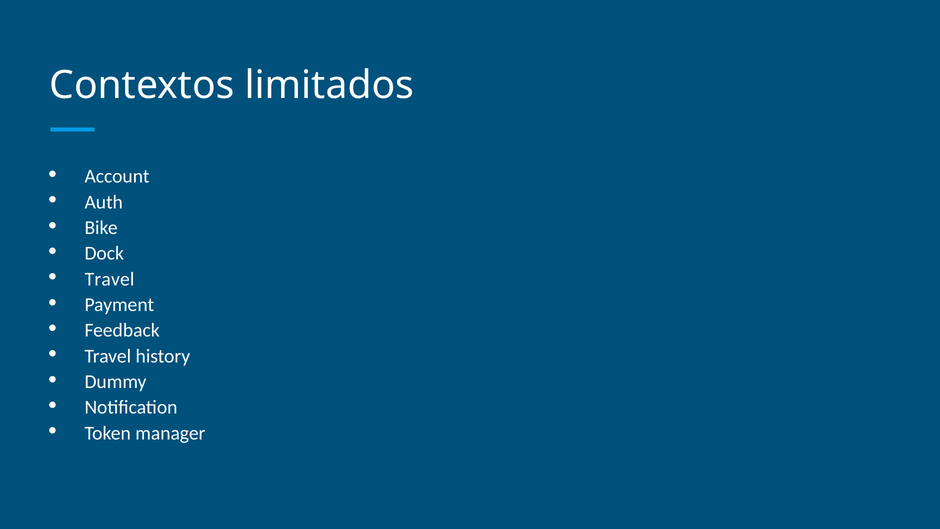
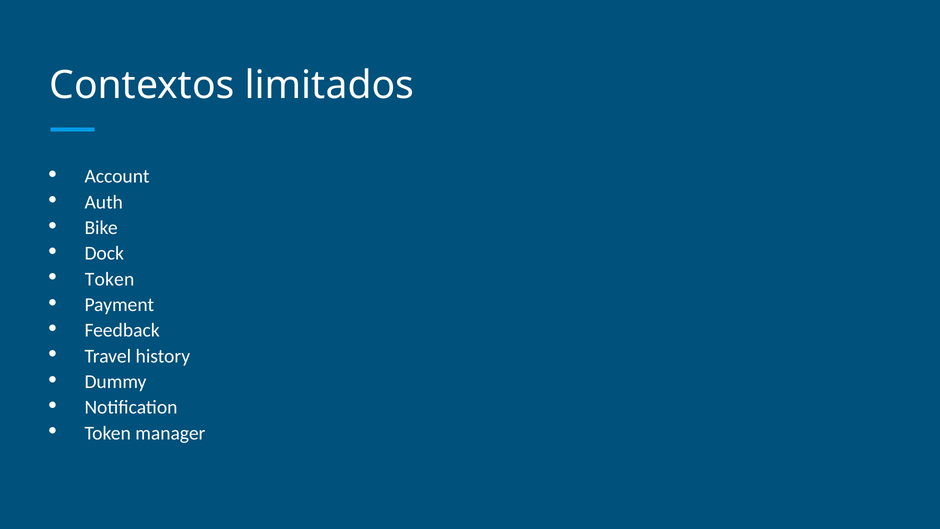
Travel at (110, 279): Travel -> Token
